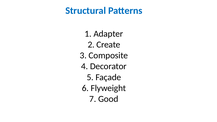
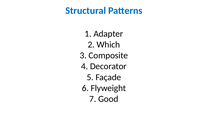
Create: Create -> Which
